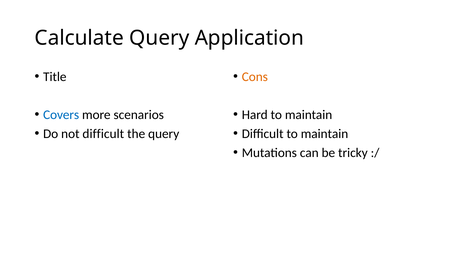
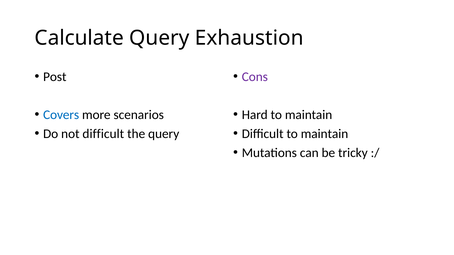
Application: Application -> Exhaustion
Title: Title -> Post
Cons colour: orange -> purple
